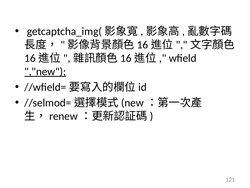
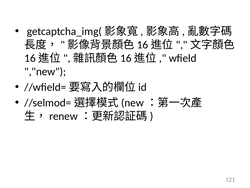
,"new underline: present -> none
